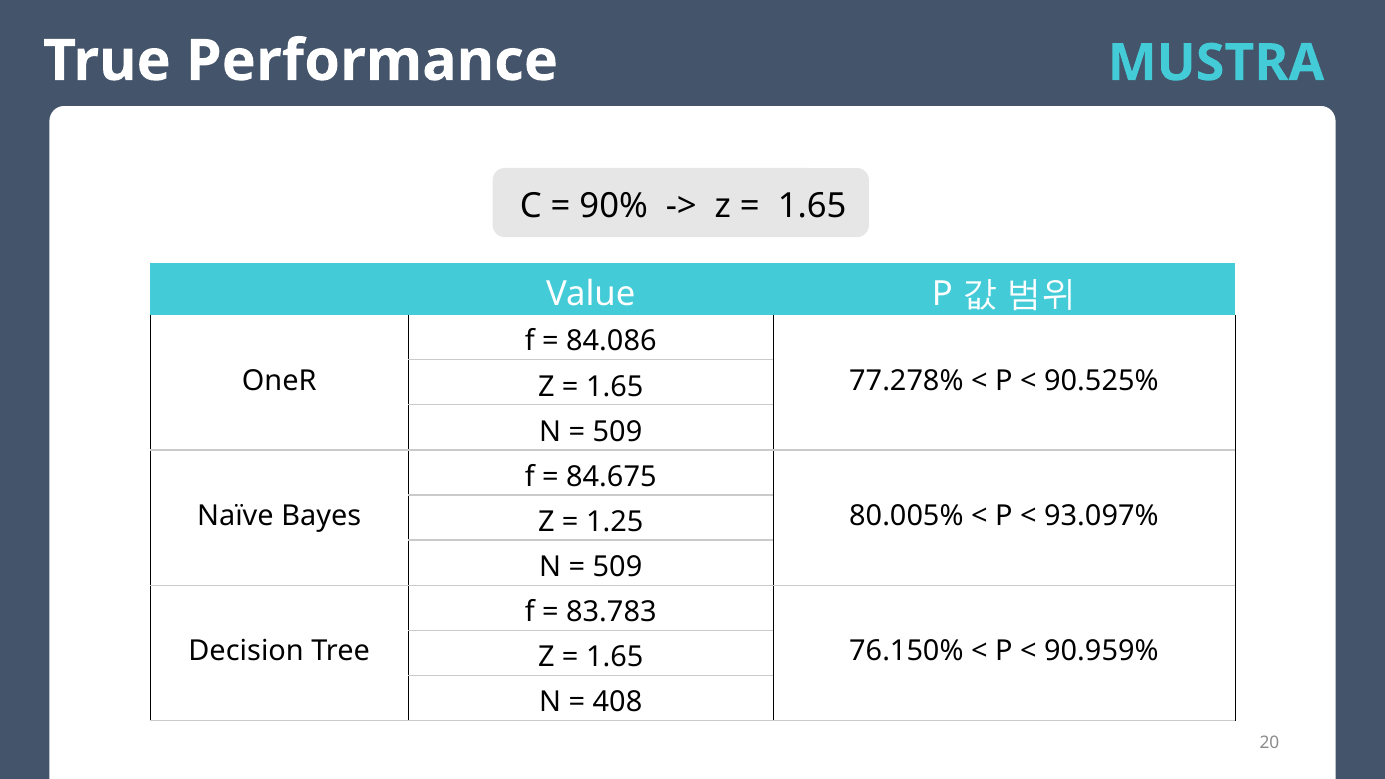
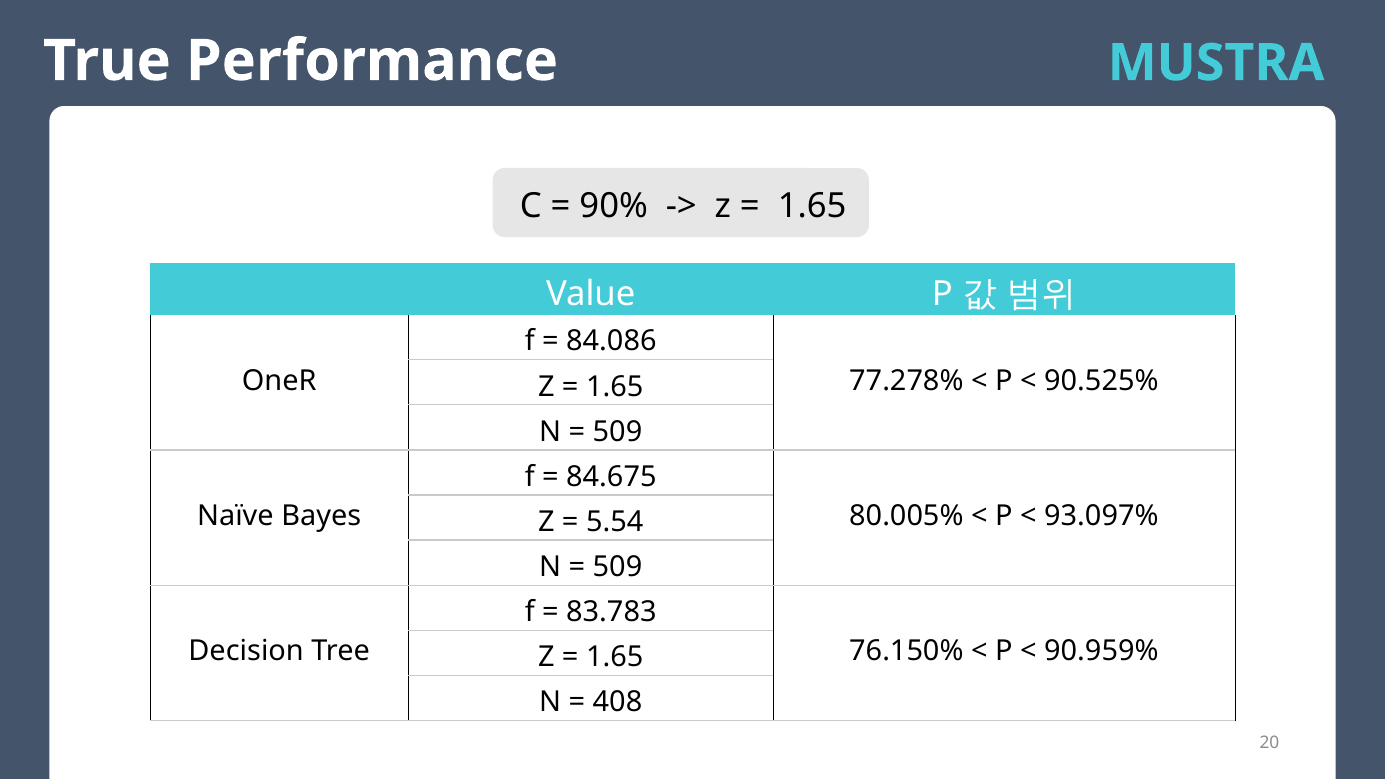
1.25: 1.25 -> 5.54
